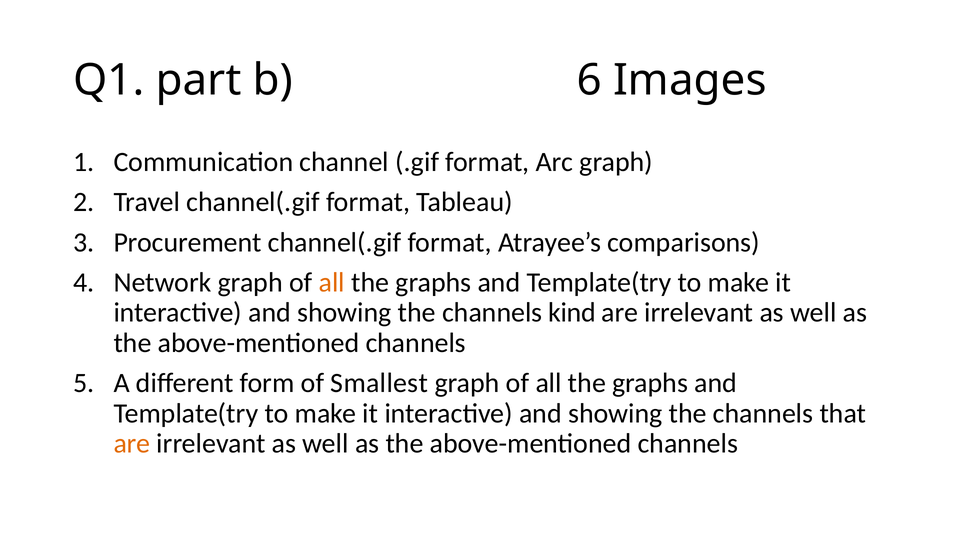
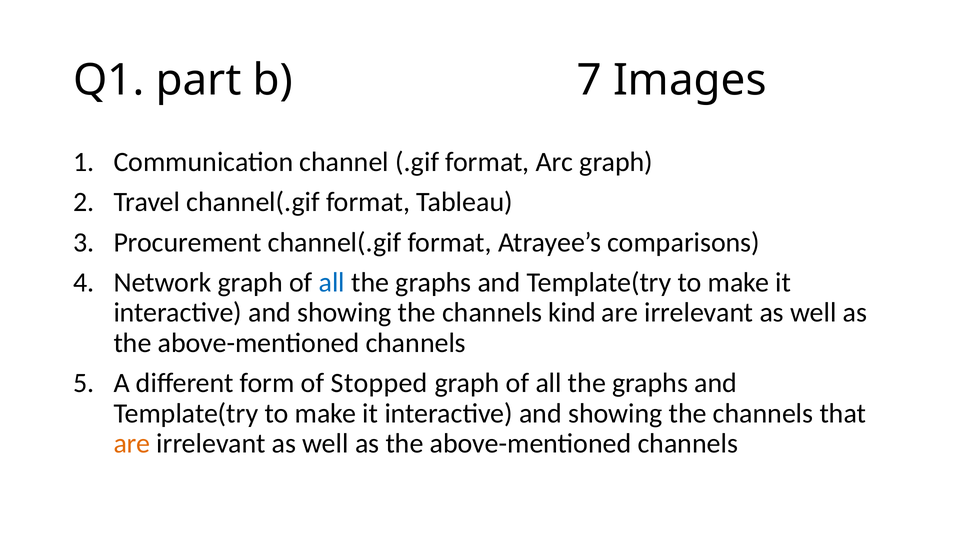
6: 6 -> 7
all at (332, 283) colour: orange -> blue
Smallest: Smallest -> Stopped
